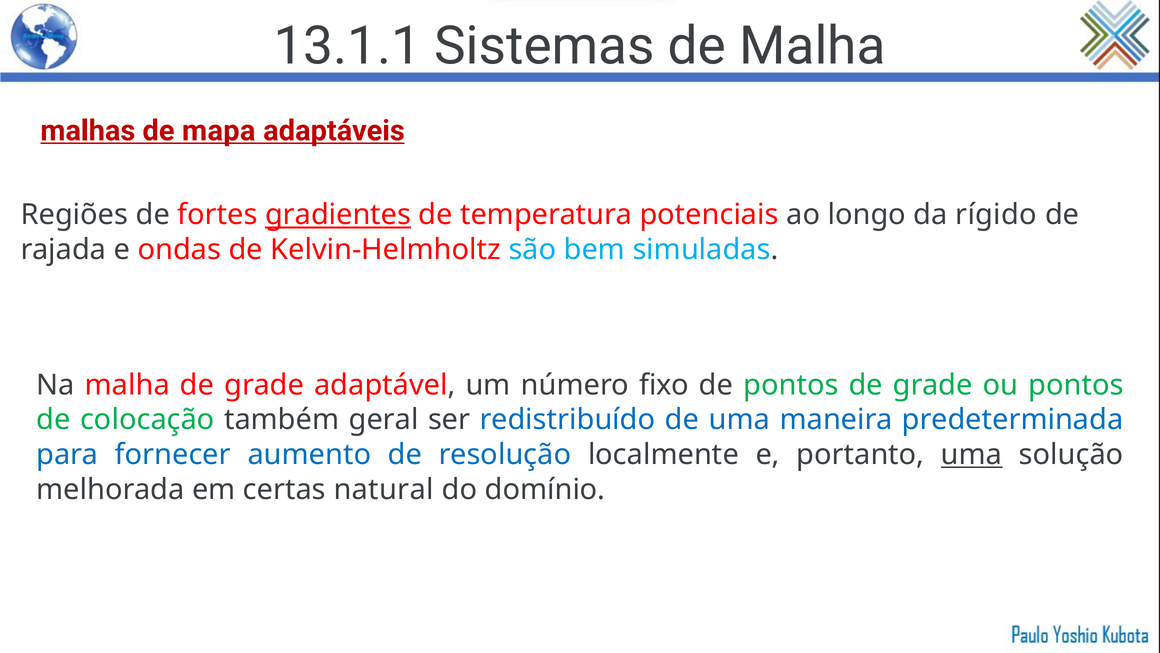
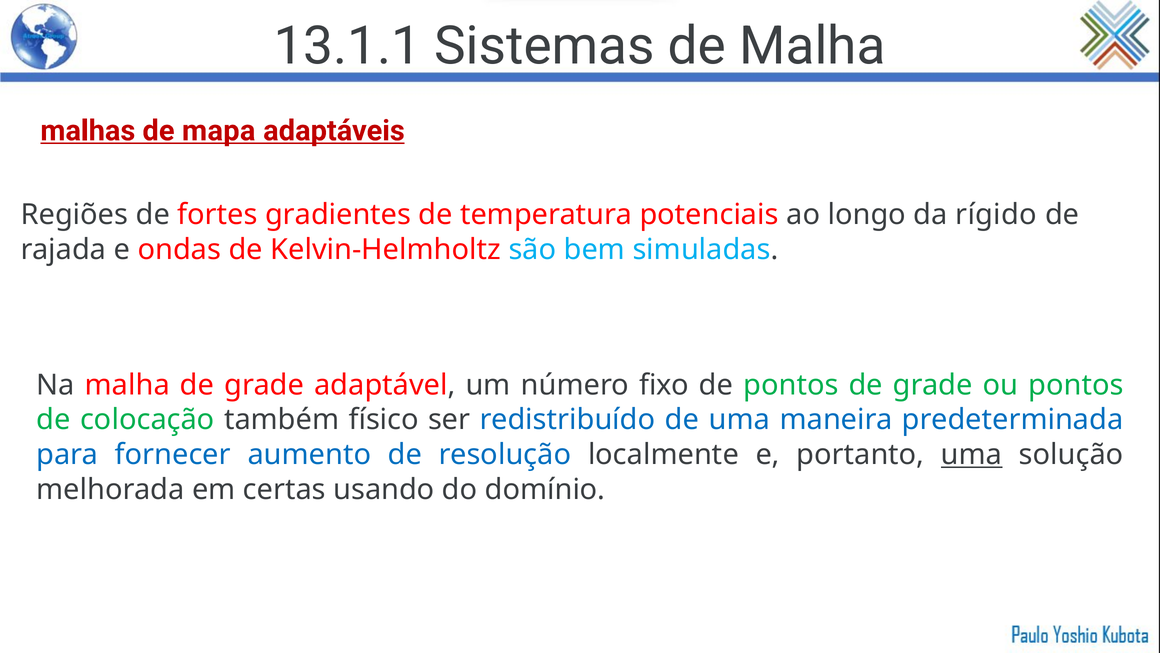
gradientes underline: present -> none
geral: geral -> físico
natural: natural -> usando
